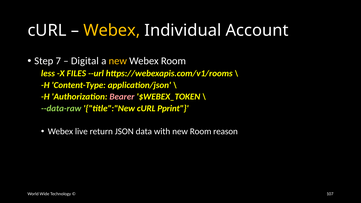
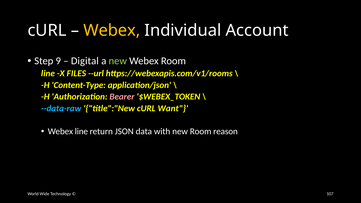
7: 7 -> 9
new at (118, 61) colour: yellow -> light green
less at (48, 73): less -> line
--data-raw colour: light green -> light blue
Pprint: Pprint -> Want
Webex live: live -> line
